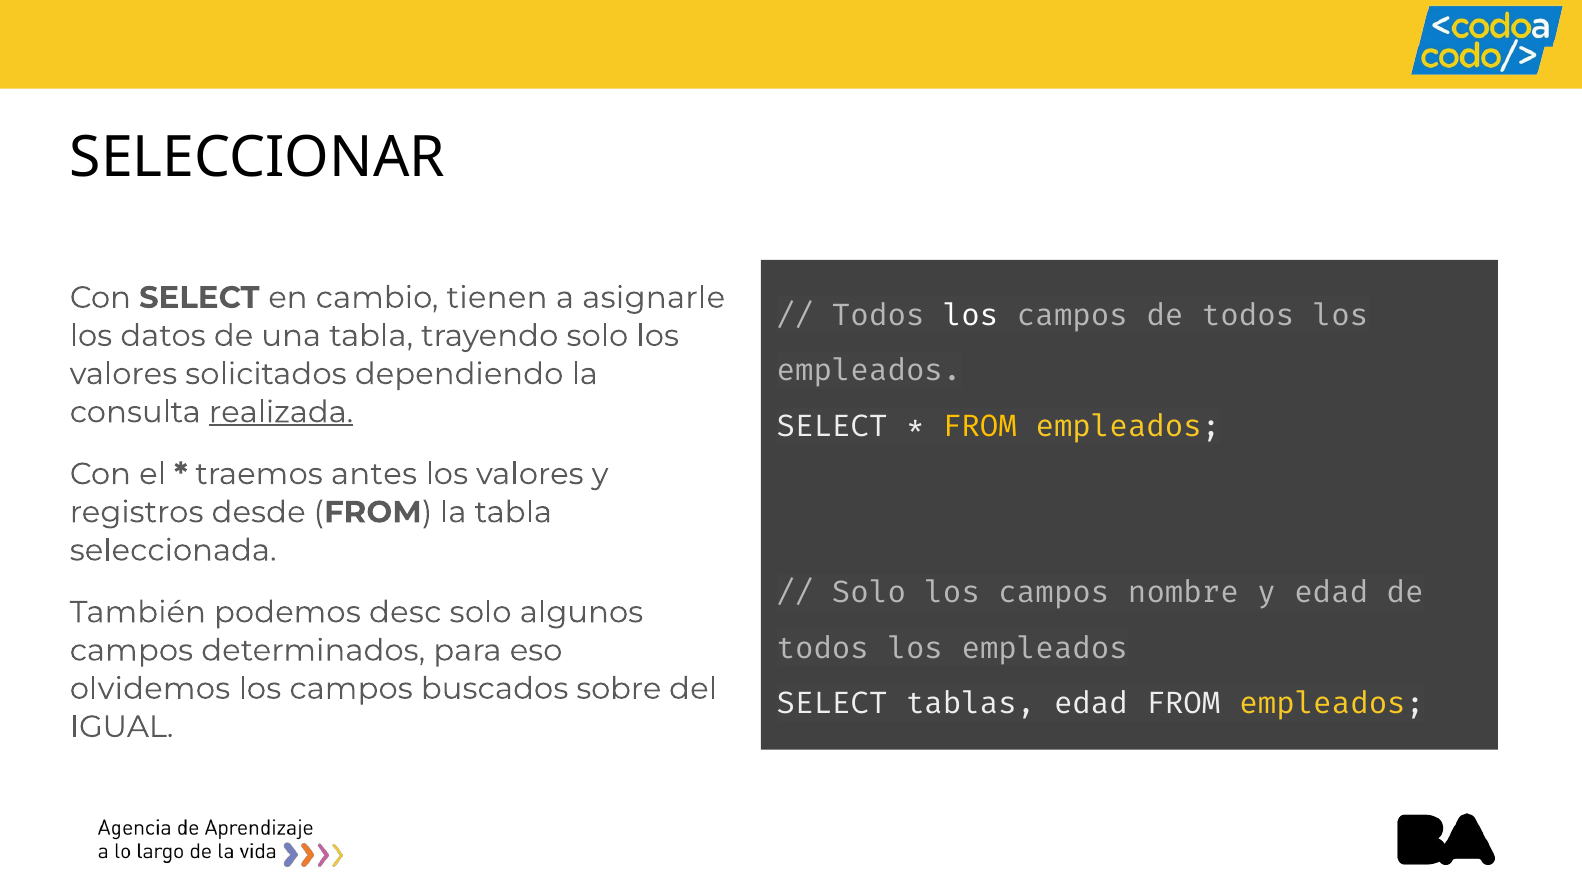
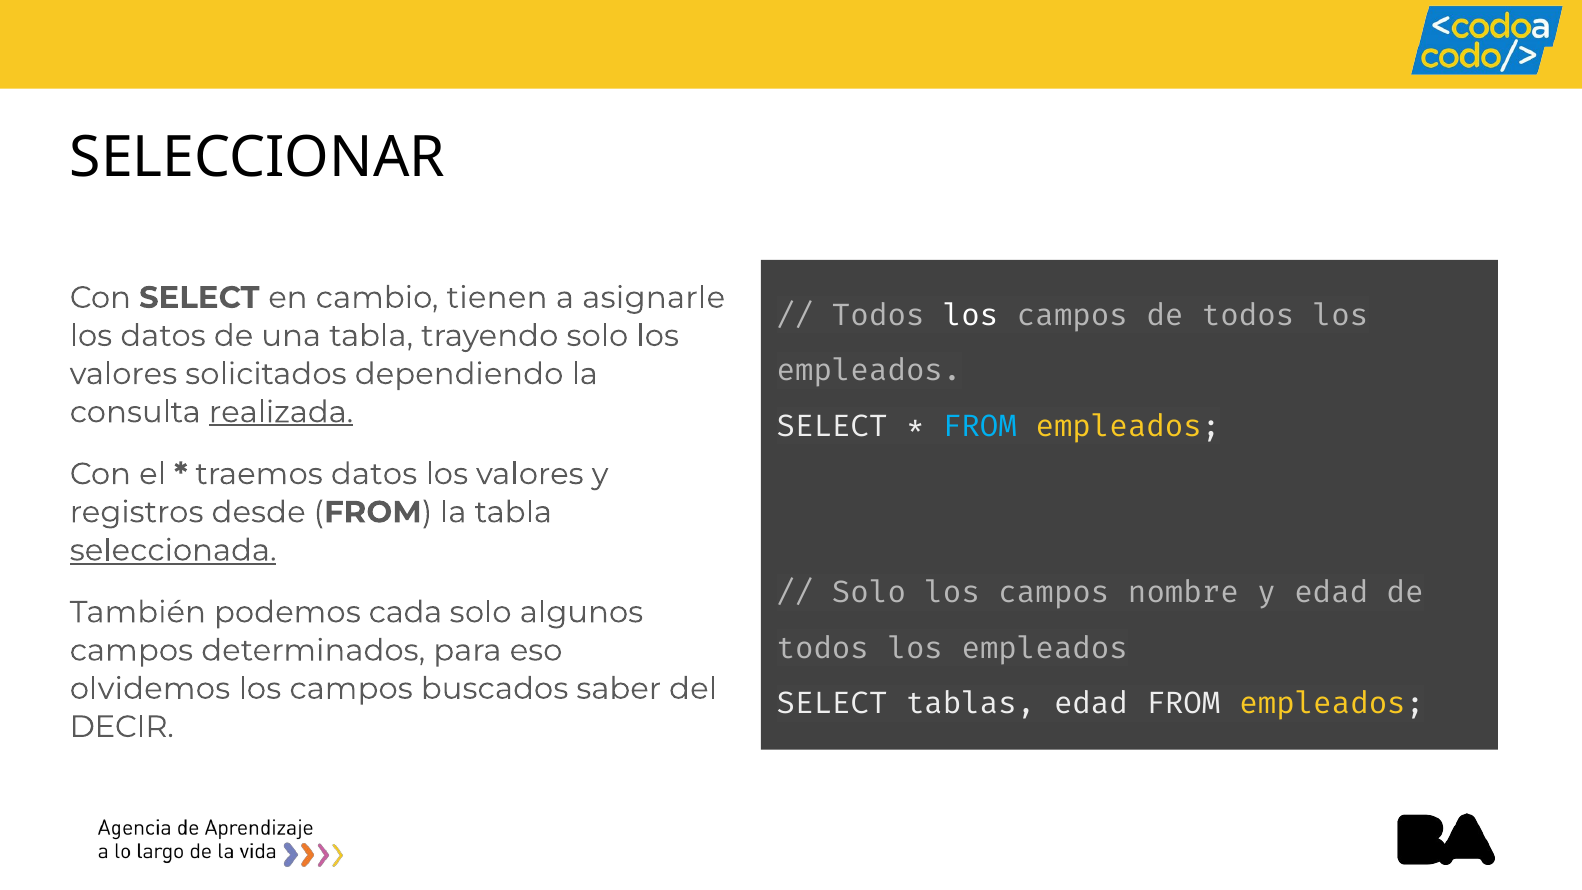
FROM at (980, 426) colour: yellow -> light blue
traemos antes: antes -> datos
seleccionada underline: none -> present
desc: desc -> cada
sobre: sobre -> saber
IGUAL: IGUAL -> DECIR
